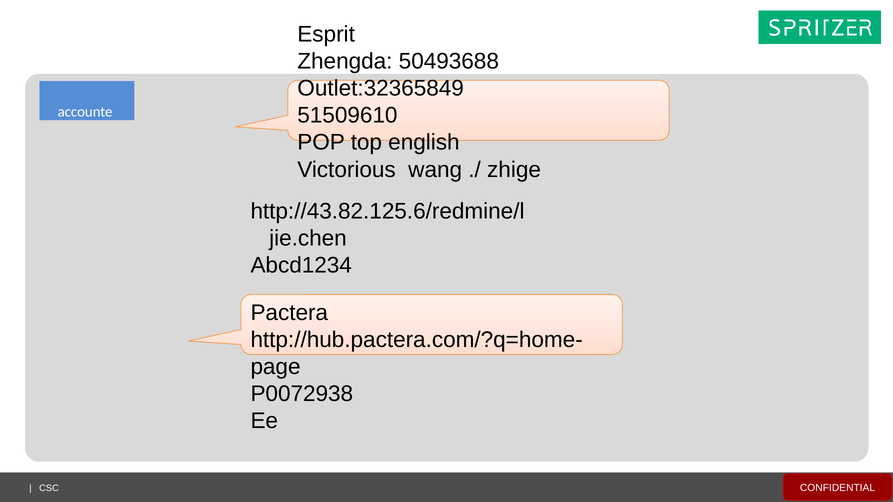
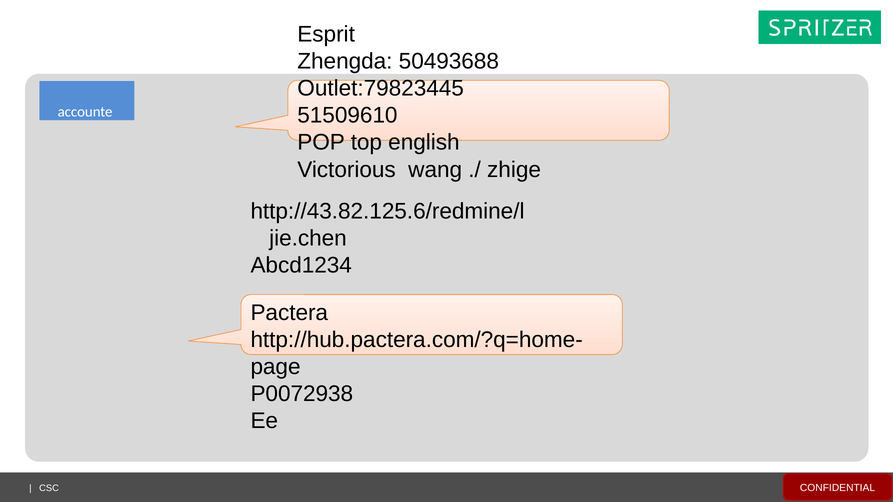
Outlet:32365849: Outlet:32365849 -> Outlet:79823445
